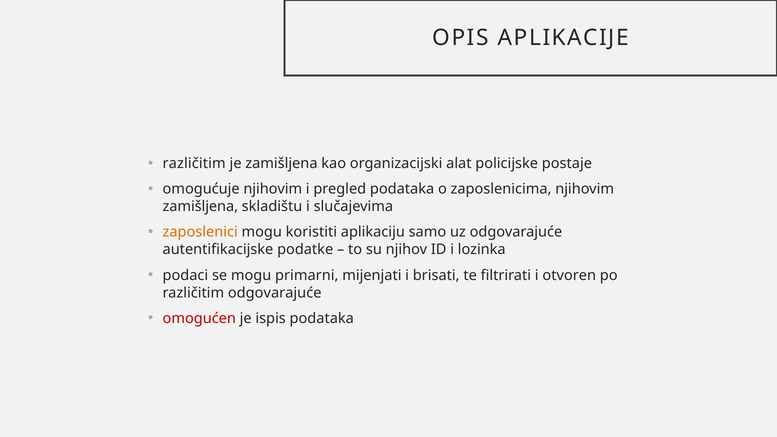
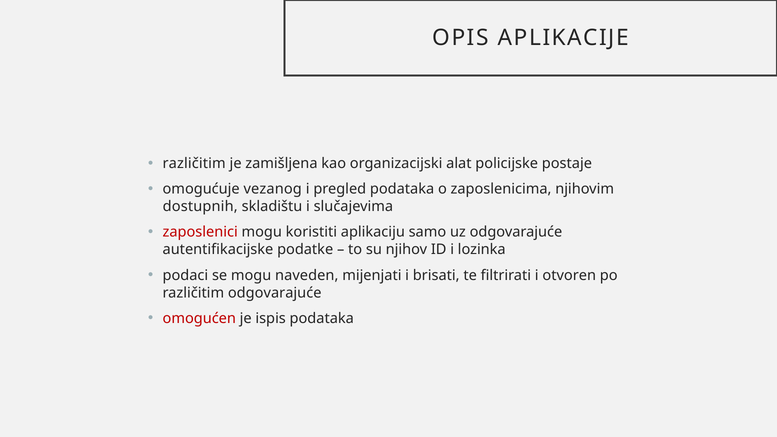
omogućuje njihovim: njihovim -> vezanog
zamišljena at (200, 207): zamišljena -> dostupnih
zaposlenici colour: orange -> red
primarni: primarni -> naveden
